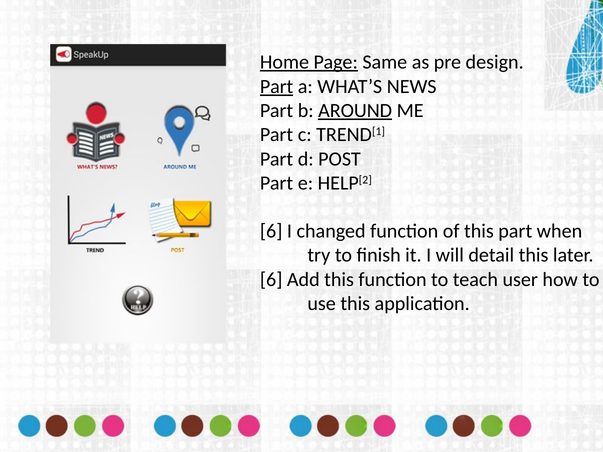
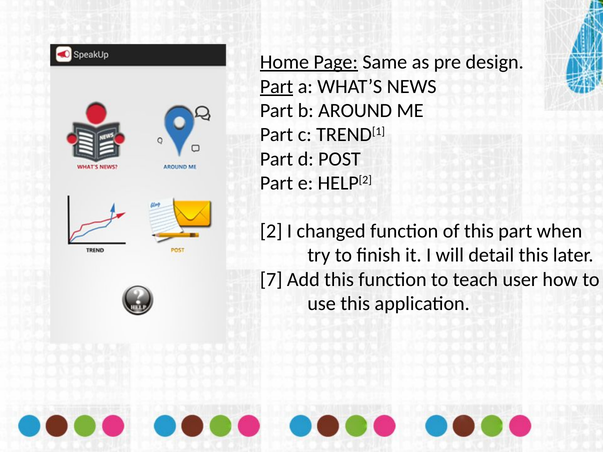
AROUND underline: present -> none
6 at (271, 231): 6 -> 2
6 at (271, 280): 6 -> 7
